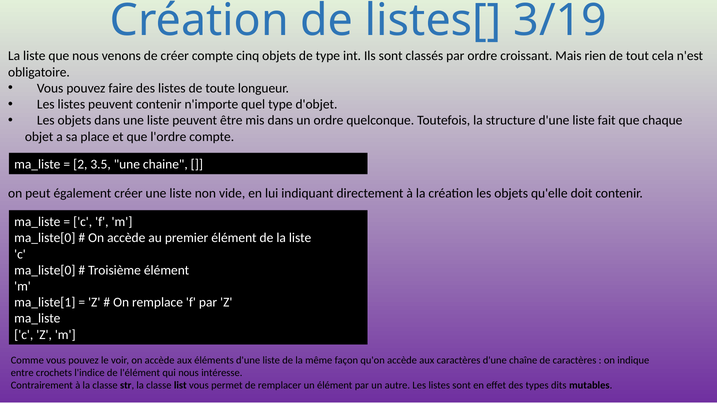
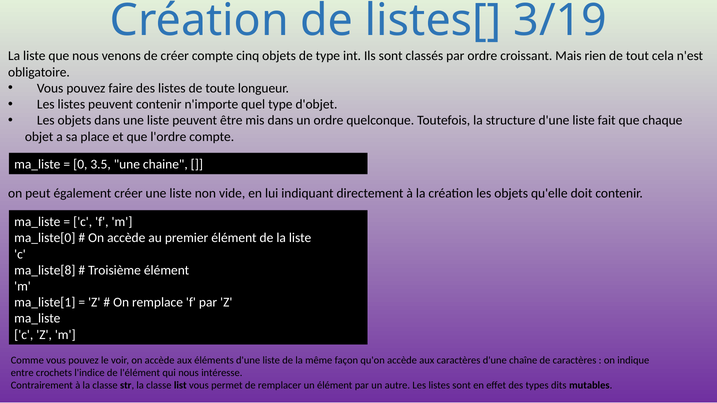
2: 2 -> 0
ma_liste[0 at (45, 270): ma_liste[0 -> ma_liste[8
